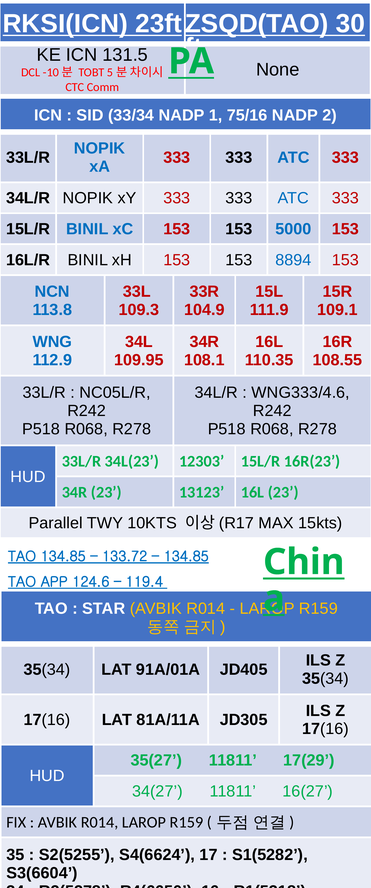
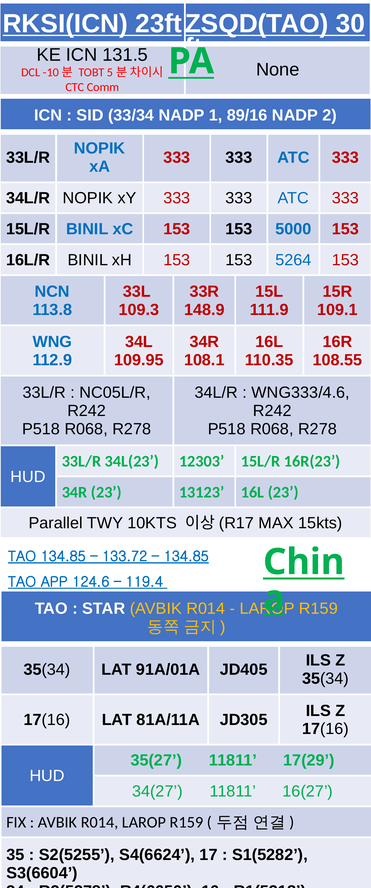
75/16: 75/16 -> 89/16
8894: 8894 -> 5264
104.9: 104.9 -> 148.9
